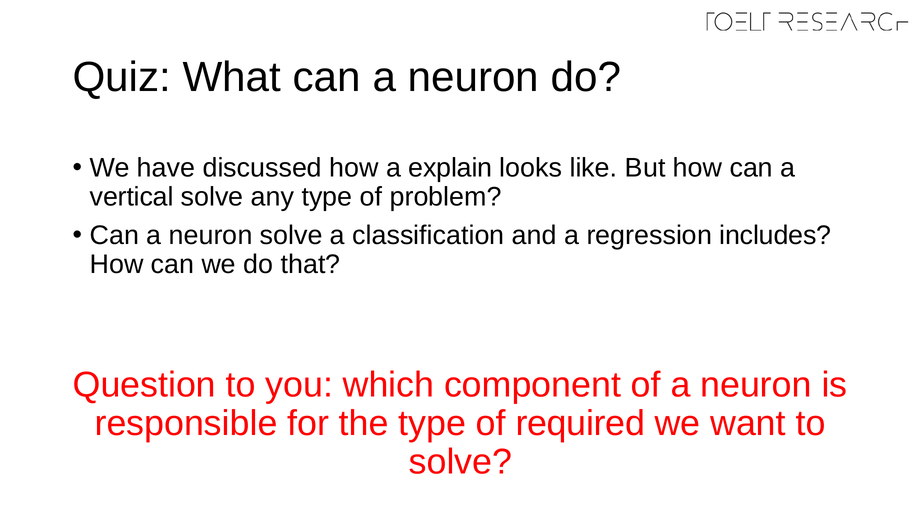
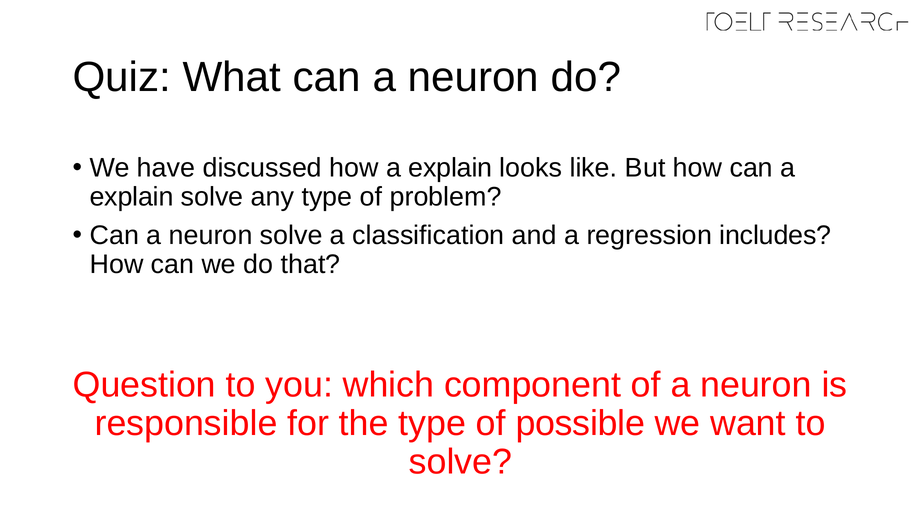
vertical at (132, 197): vertical -> explain
required: required -> possible
